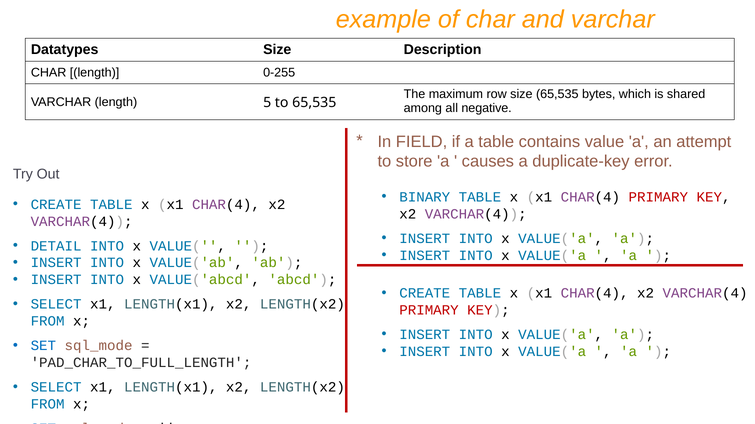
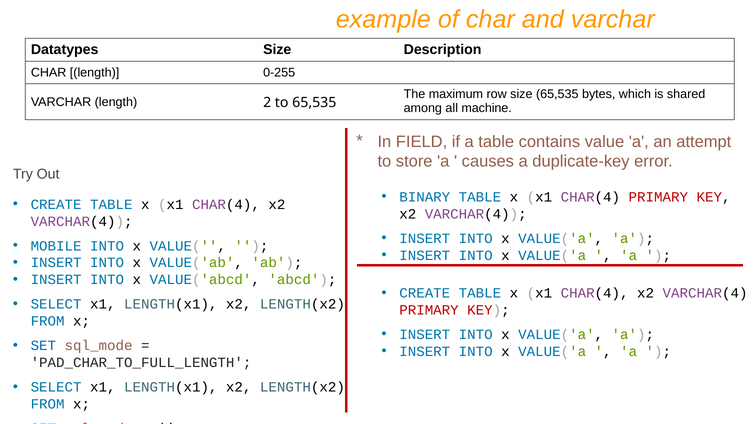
5: 5 -> 2
negative: negative -> machine
DETAIL: DETAIL -> MOBILE
